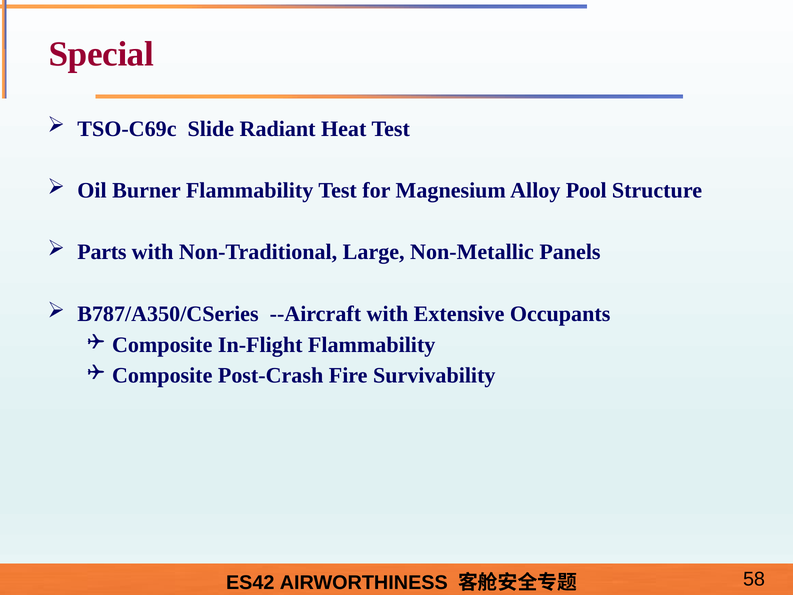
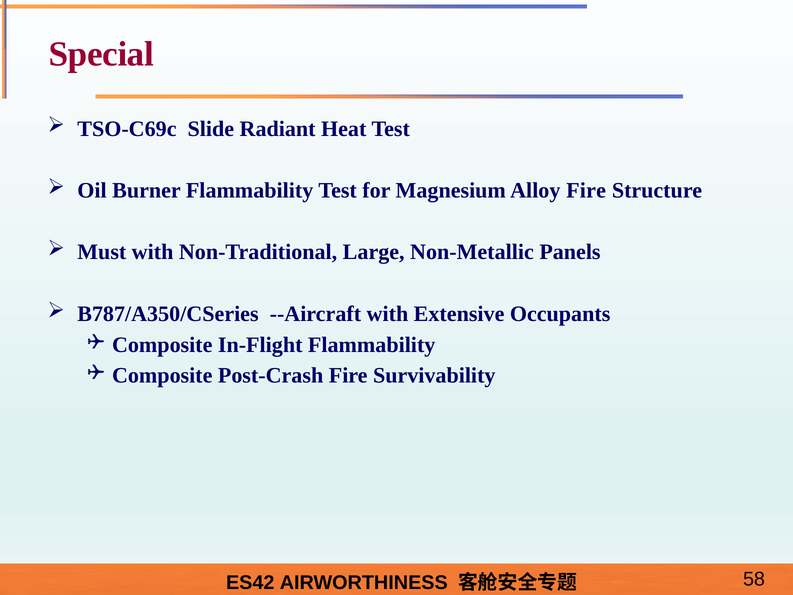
Alloy Pool: Pool -> Fire
Parts: Parts -> Must
